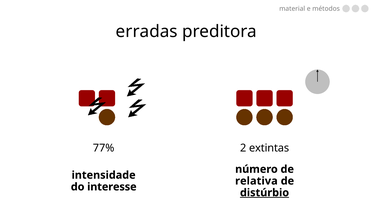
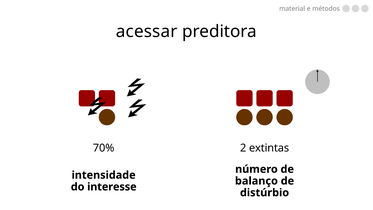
erradas: erradas -> acessar
77%: 77% -> 70%
relativa: relativa -> balanço
distúrbio underline: present -> none
